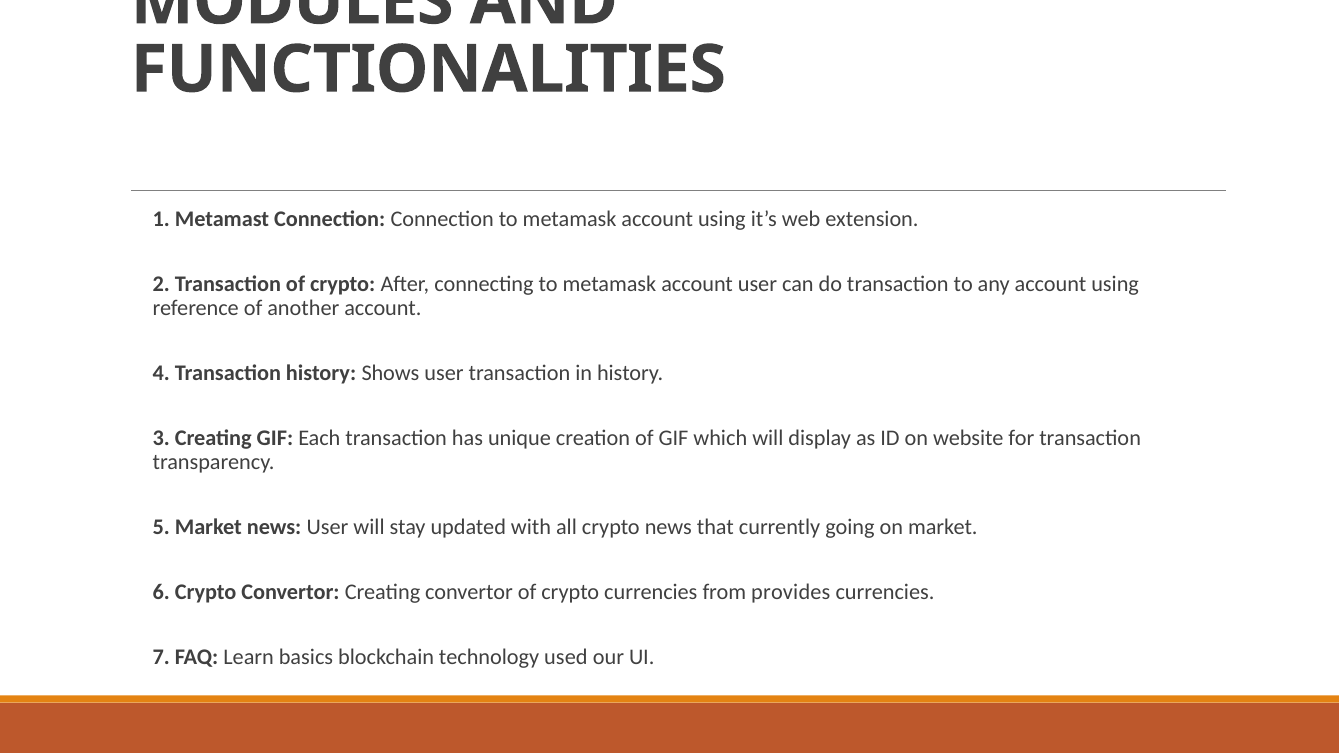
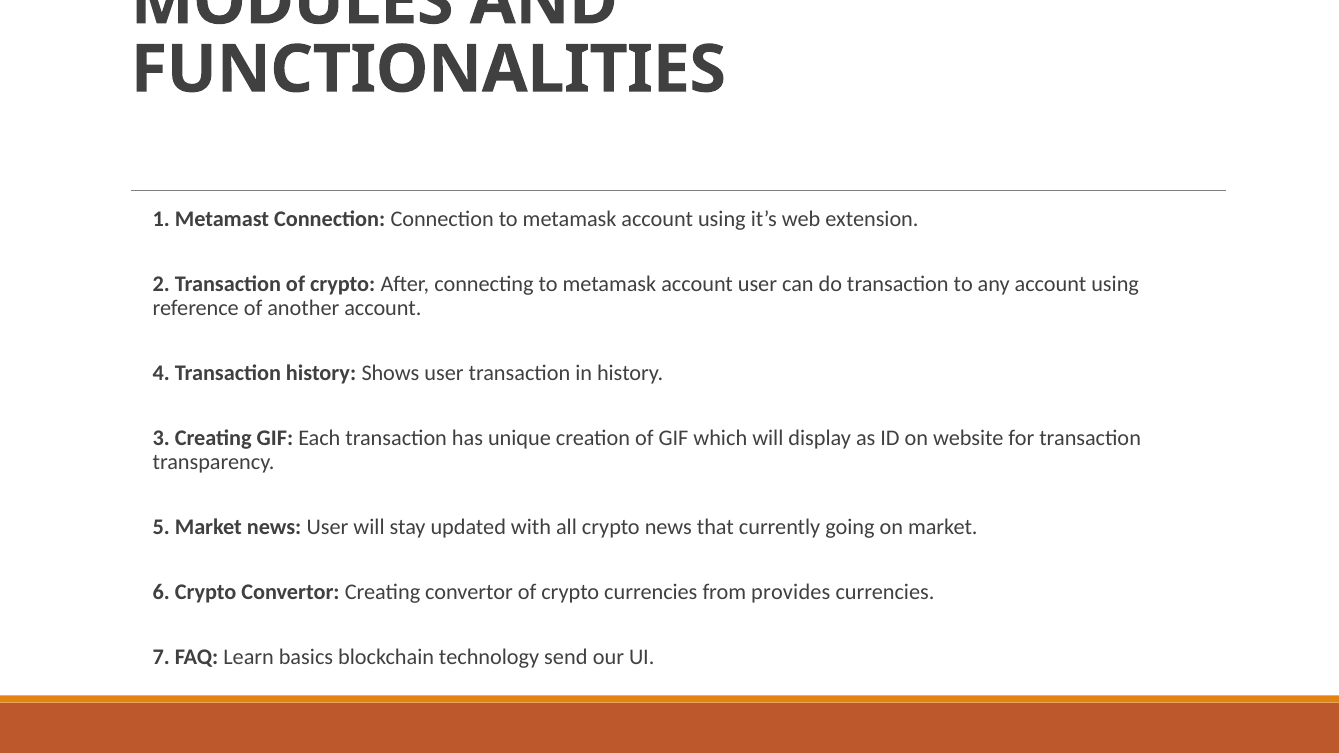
used: used -> send
